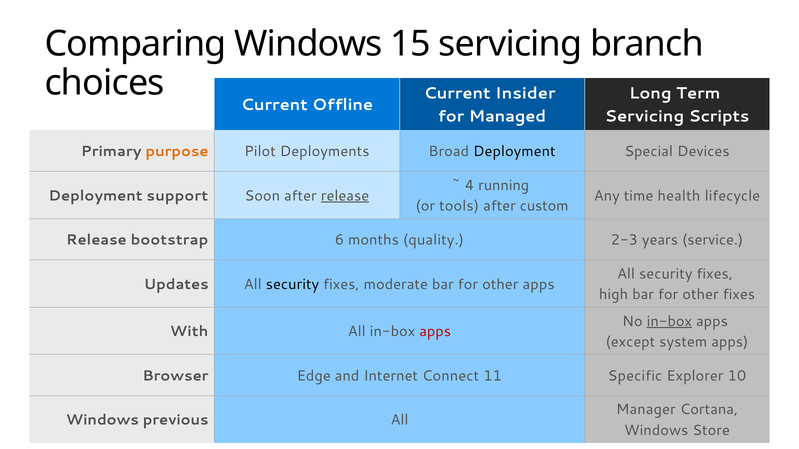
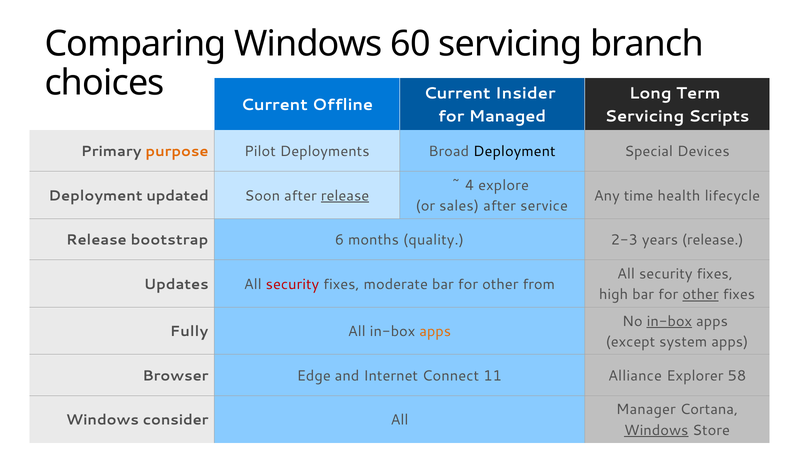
15: 15 -> 60
running: running -> explore
support: support -> updated
tools: tools -> sales
custom: custom -> service
years service: service -> release
security at (292, 284) colour: black -> red
other apps: apps -> from
other at (701, 295) underline: none -> present
With: With -> Fully
apps at (435, 332) colour: red -> orange
Specific: Specific -> Alliance
10: 10 -> 58
previous: previous -> consider
Windows at (656, 431) underline: none -> present
